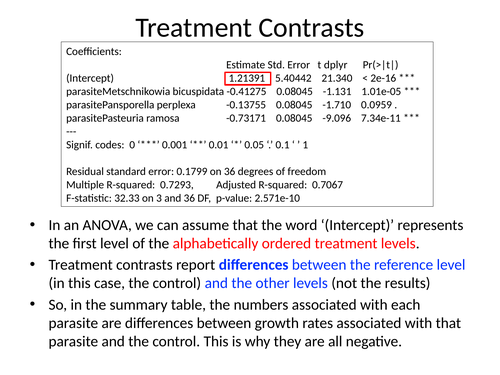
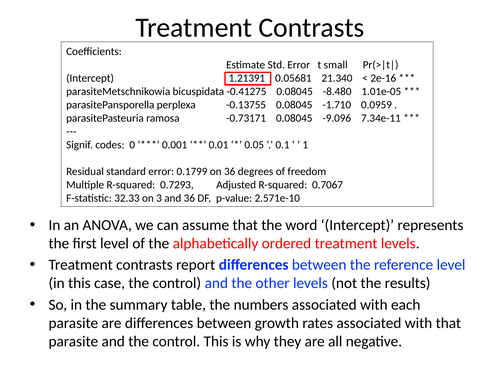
dplyr: dplyr -> small
5.40442: 5.40442 -> 0.05681
-1.131: -1.131 -> -8.480
